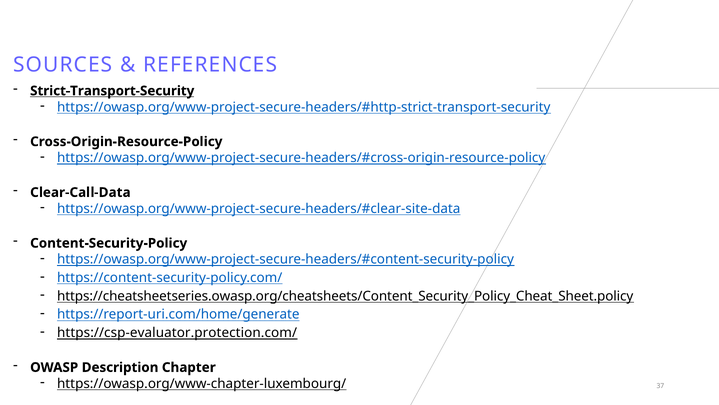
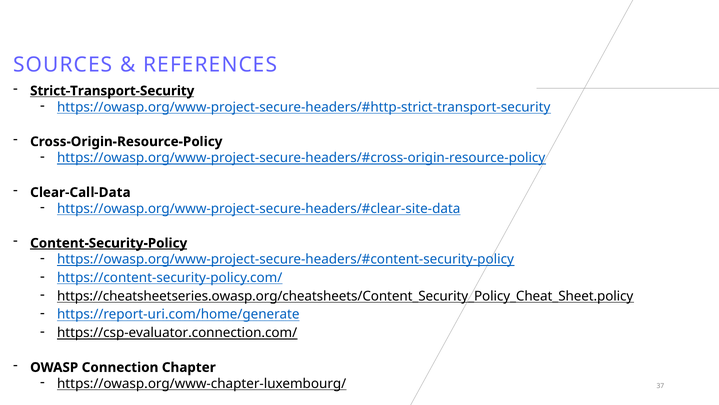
Content-Security-Policy underline: none -> present
https://csp-evaluator.protection.com/: https://csp-evaluator.protection.com/ -> https://csp-evaluator.connection.com/
Description: Description -> Connection
